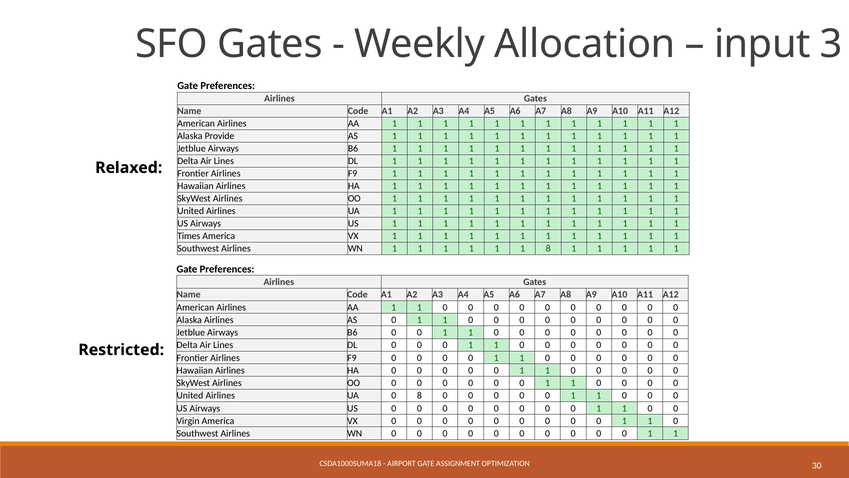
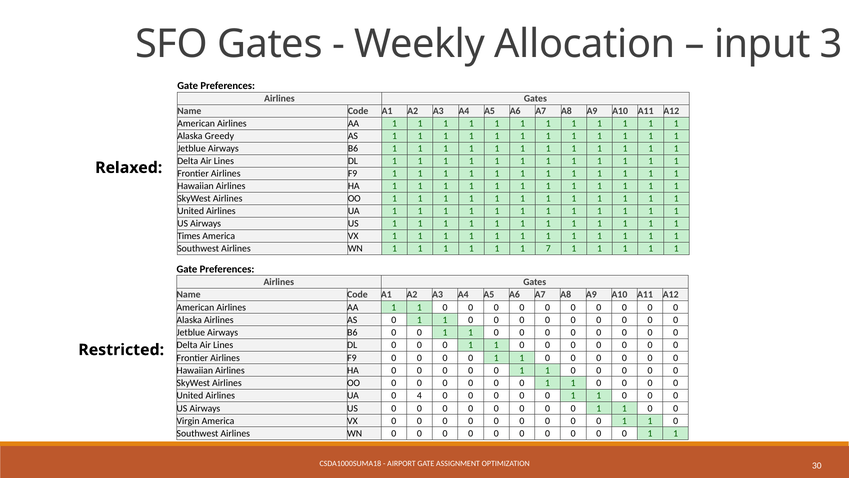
Provide: Provide -> Greedy
1 8: 8 -> 7
0 8: 8 -> 4
